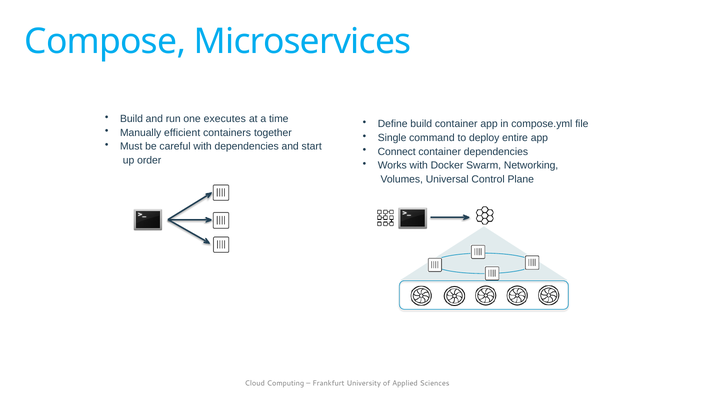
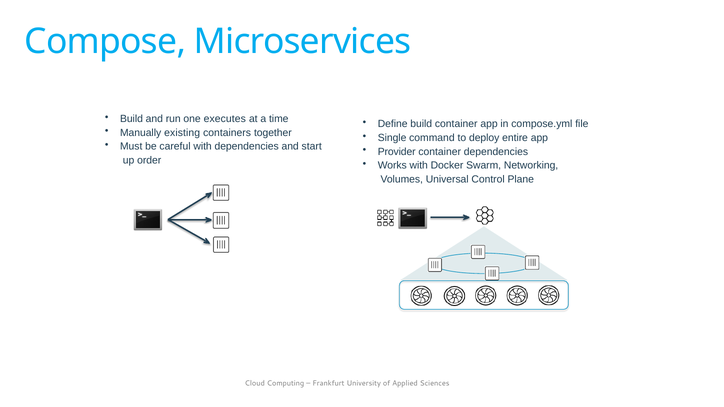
efficient: efficient -> existing
Connect: Connect -> Provider
